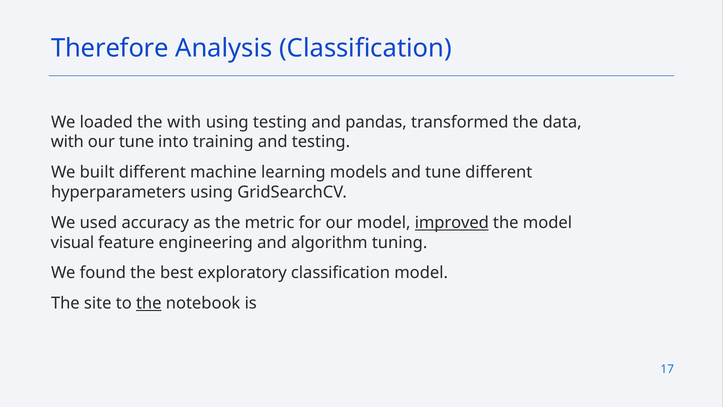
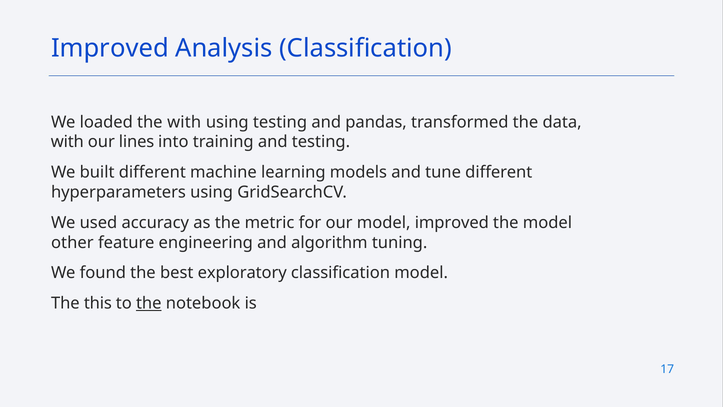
Therefore at (110, 48): Therefore -> Improved
our tune: tune -> lines
improved at (452, 223) underline: present -> none
visual: visual -> other
site: site -> this
